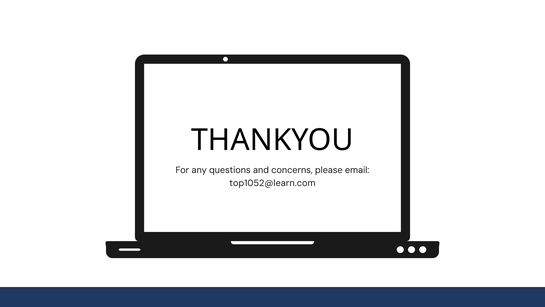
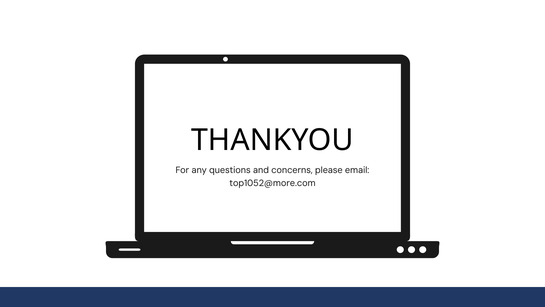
top1052@learn.com: top1052@learn.com -> top1052@more.com
